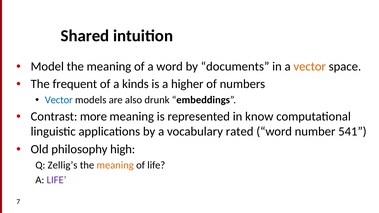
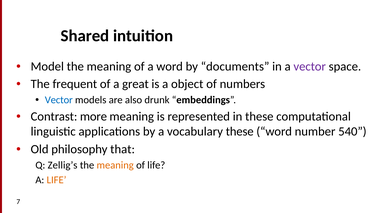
vector at (310, 66) colour: orange -> purple
kinds: kinds -> great
higher: higher -> object
in know: know -> these
vocabulary rated: rated -> these
541: 541 -> 540
high: high -> that
LIFE at (57, 180) colour: purple -> orange
